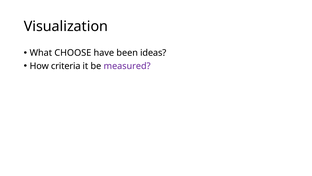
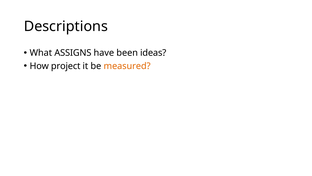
Visualization: Visualization -> Descriptions
CHOOSE: CHOOSE -> ASSIGNS
criteria: criteria -> project
measured colour: purple -> orange
